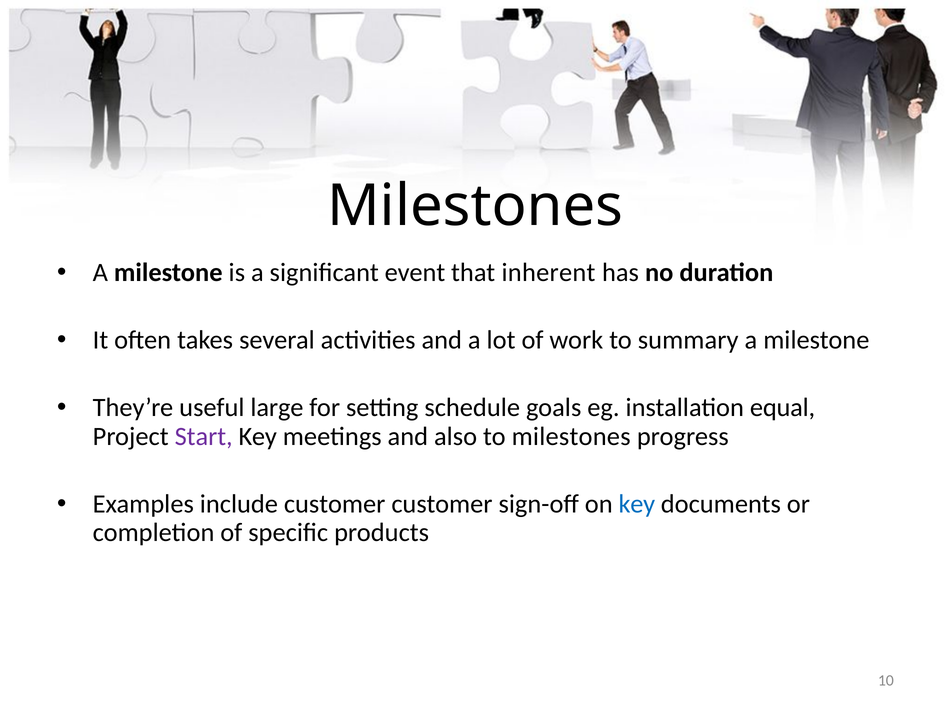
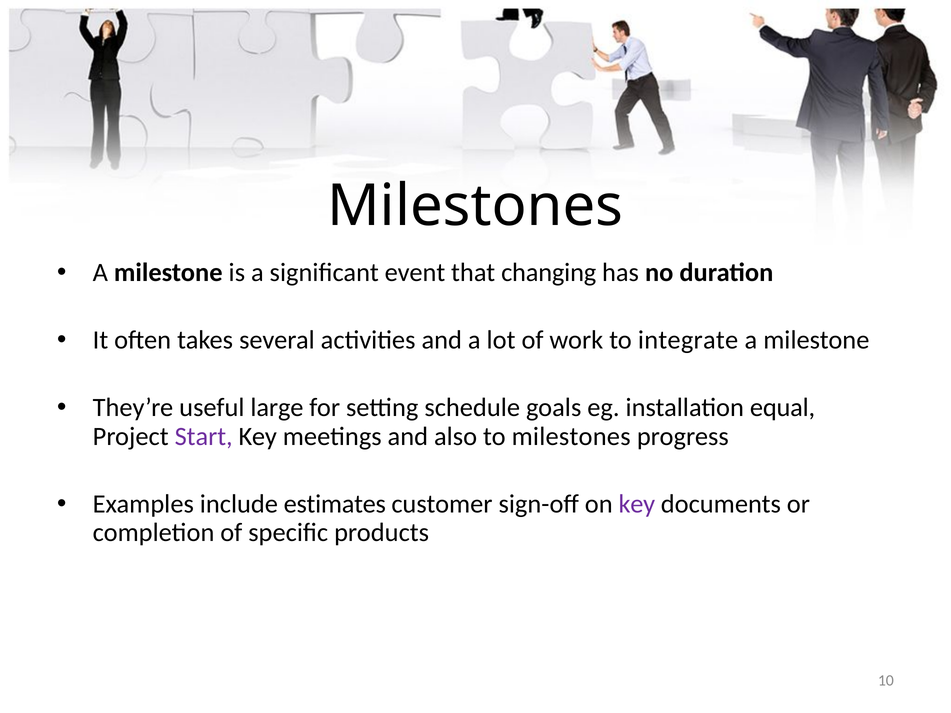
inherent: inherent -> changing
summary: summary -> integrate
include customer: customer -> estimates
key at (637, 504) colour: blue -> purple
